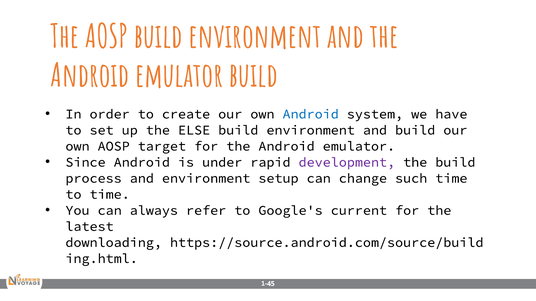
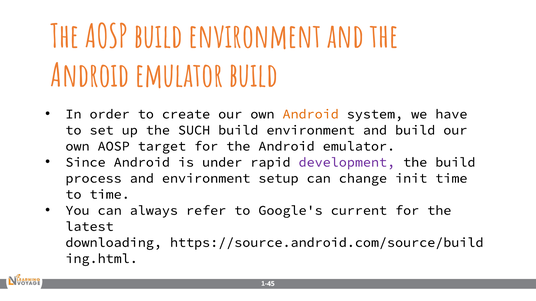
Android at (311, 114) colour: blue -> orange
ELSE: ELSE -> SUCH
such: such -> init
